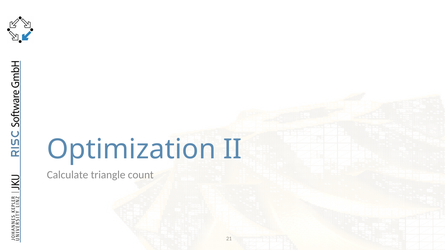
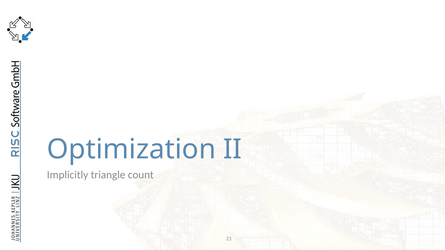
Calculate: Calculate -> Implicitly
